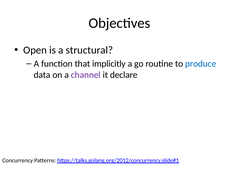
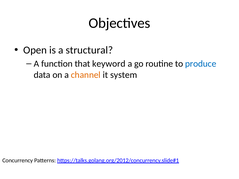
implicitly: implicitly -> keyword
channel colour: purple -> orange
declare: declare -> system
